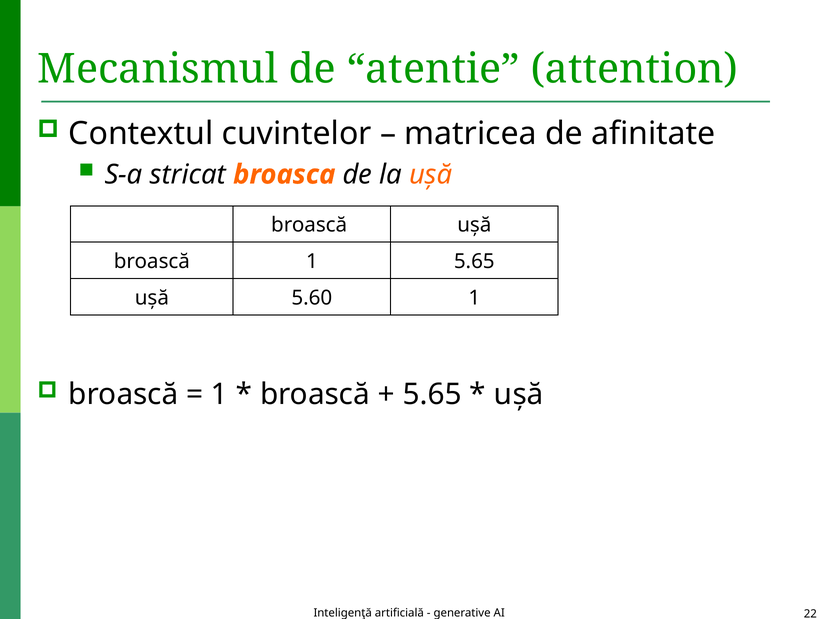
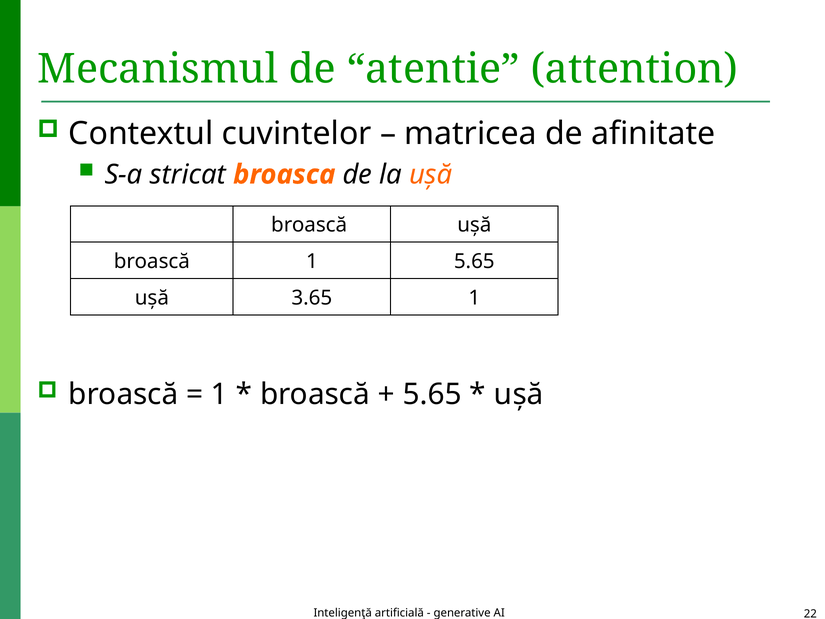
5.60: 5.60 -> 3.65
